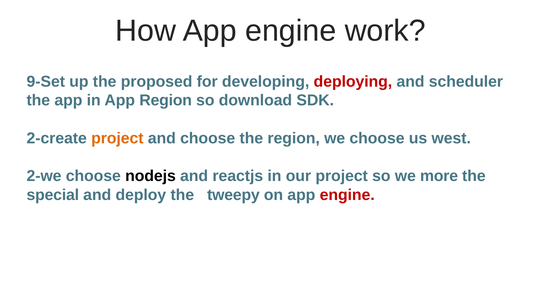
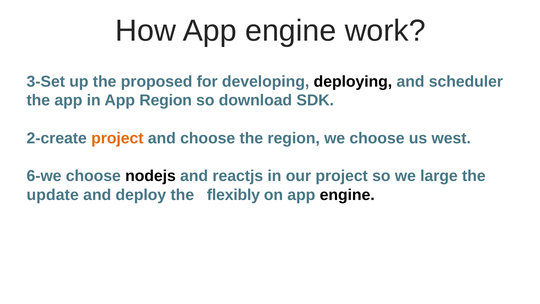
9-Set: 9-Set -> 3-Set
deploying colour: red -> black
2-we: 2-we -> 6-we
more: more -> large
special: special -> update
tweepy: tweepy -> flexibly
engine at (347, 195) colour: red -> black
